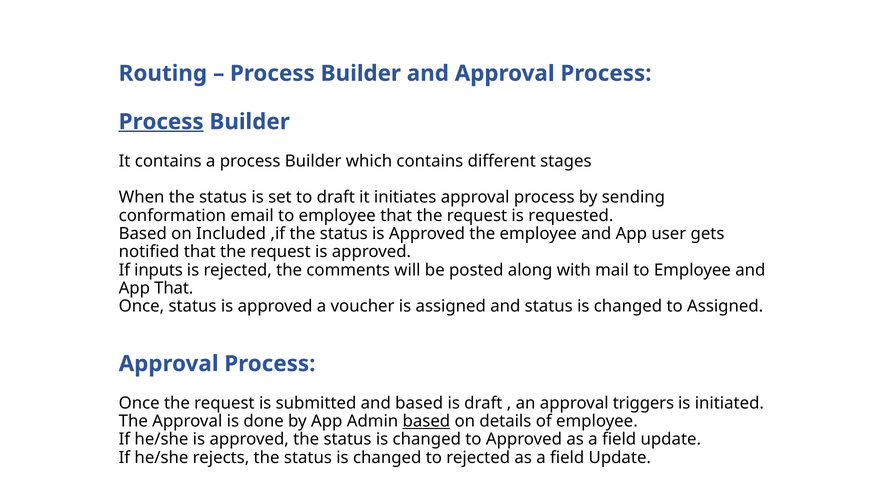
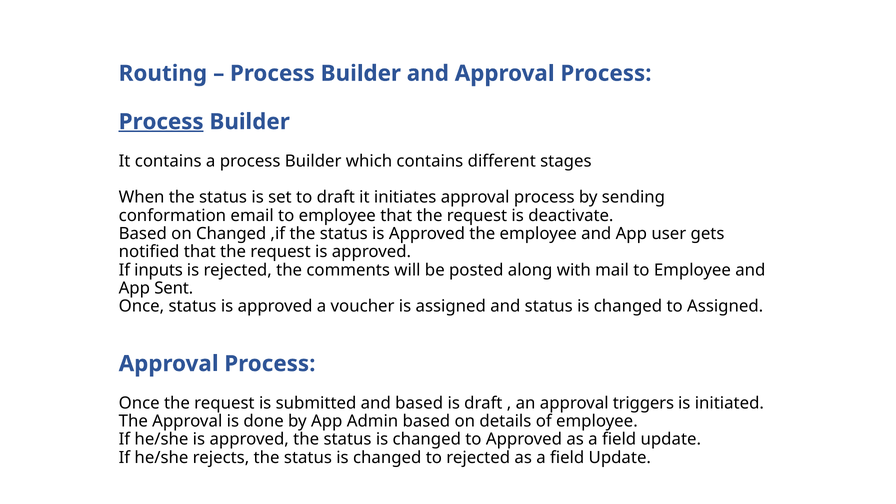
requested: requested -> deactivate
on Included: Included -> Changed
App That: That -> Sent
based at (426, 421) underline: present -> none
